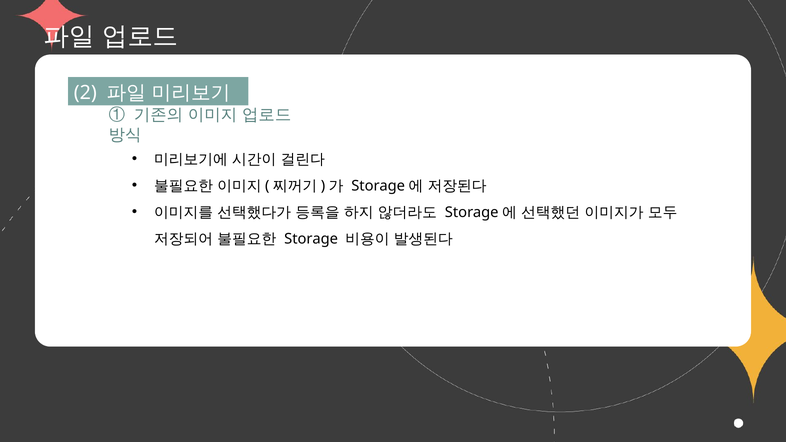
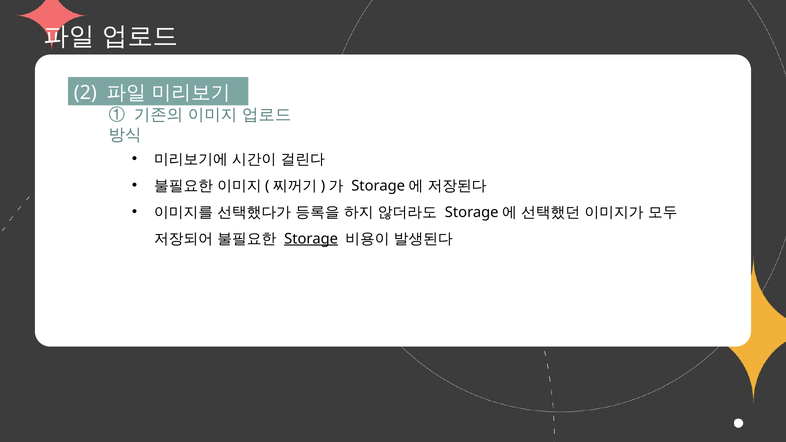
Storage underline: none -> present
